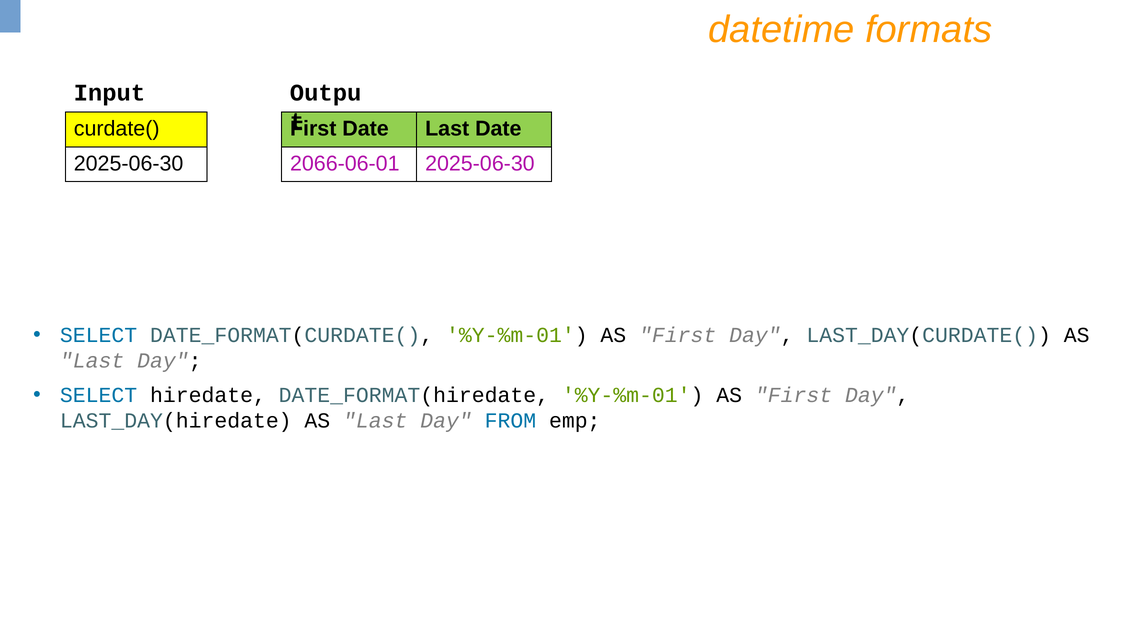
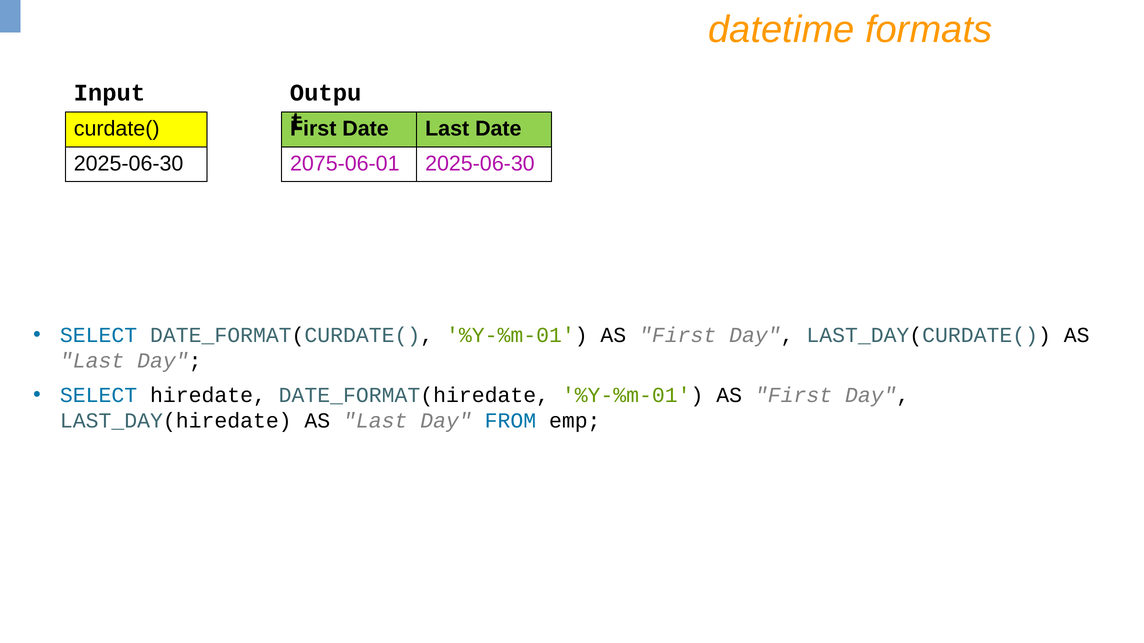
2066-06-01: 2066-06-01 -> 2075-06-01
